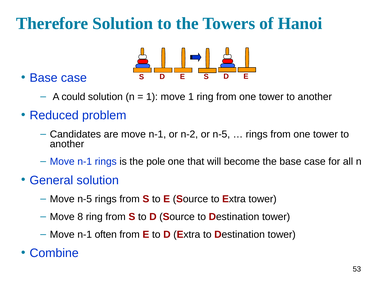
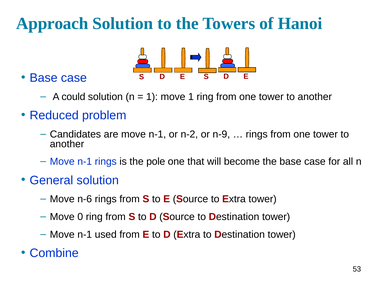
Therefore: Therefore -> Approach
or n-5: n-5 -> n-9
Move n-5: n-5 -> n-6
8: 8 -> 0
often: often -> used
